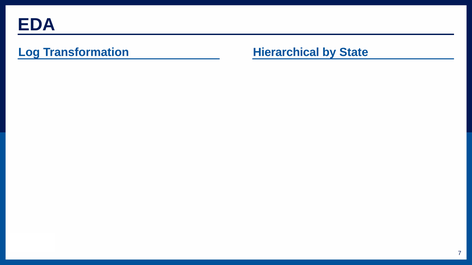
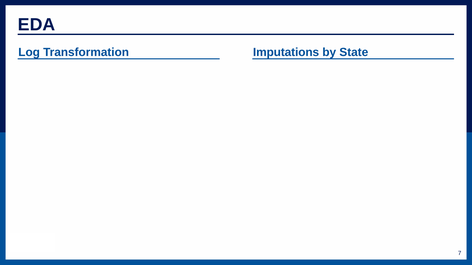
Hierarchical: Hierarchical -> Imputations
